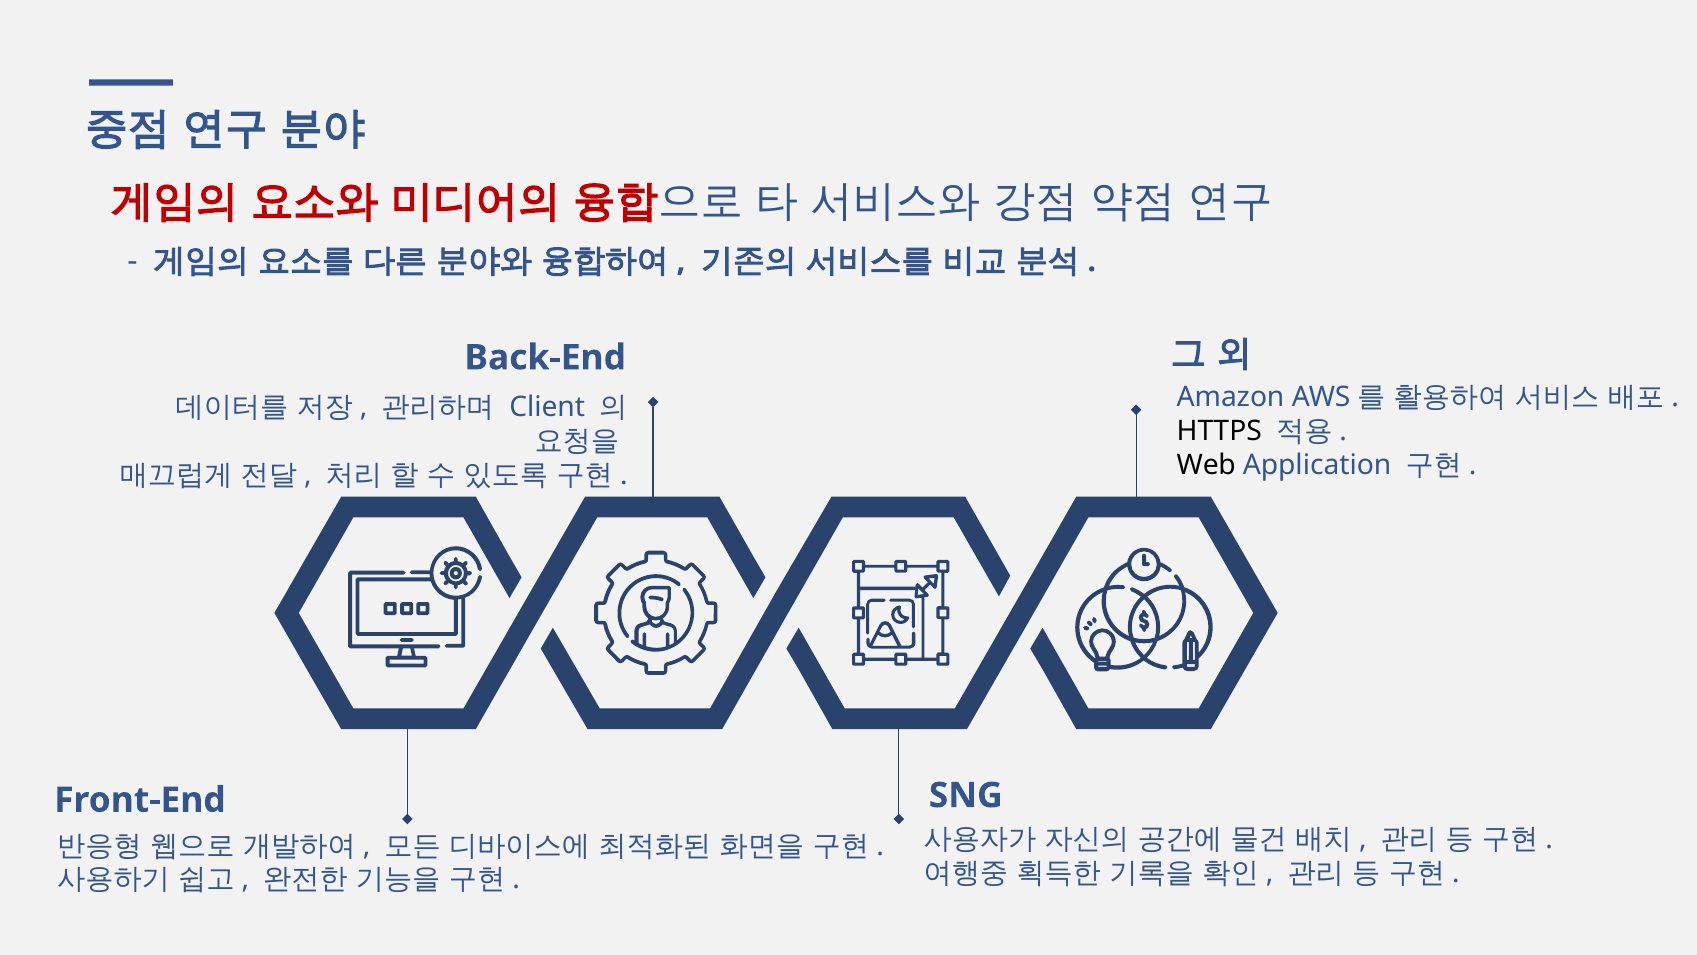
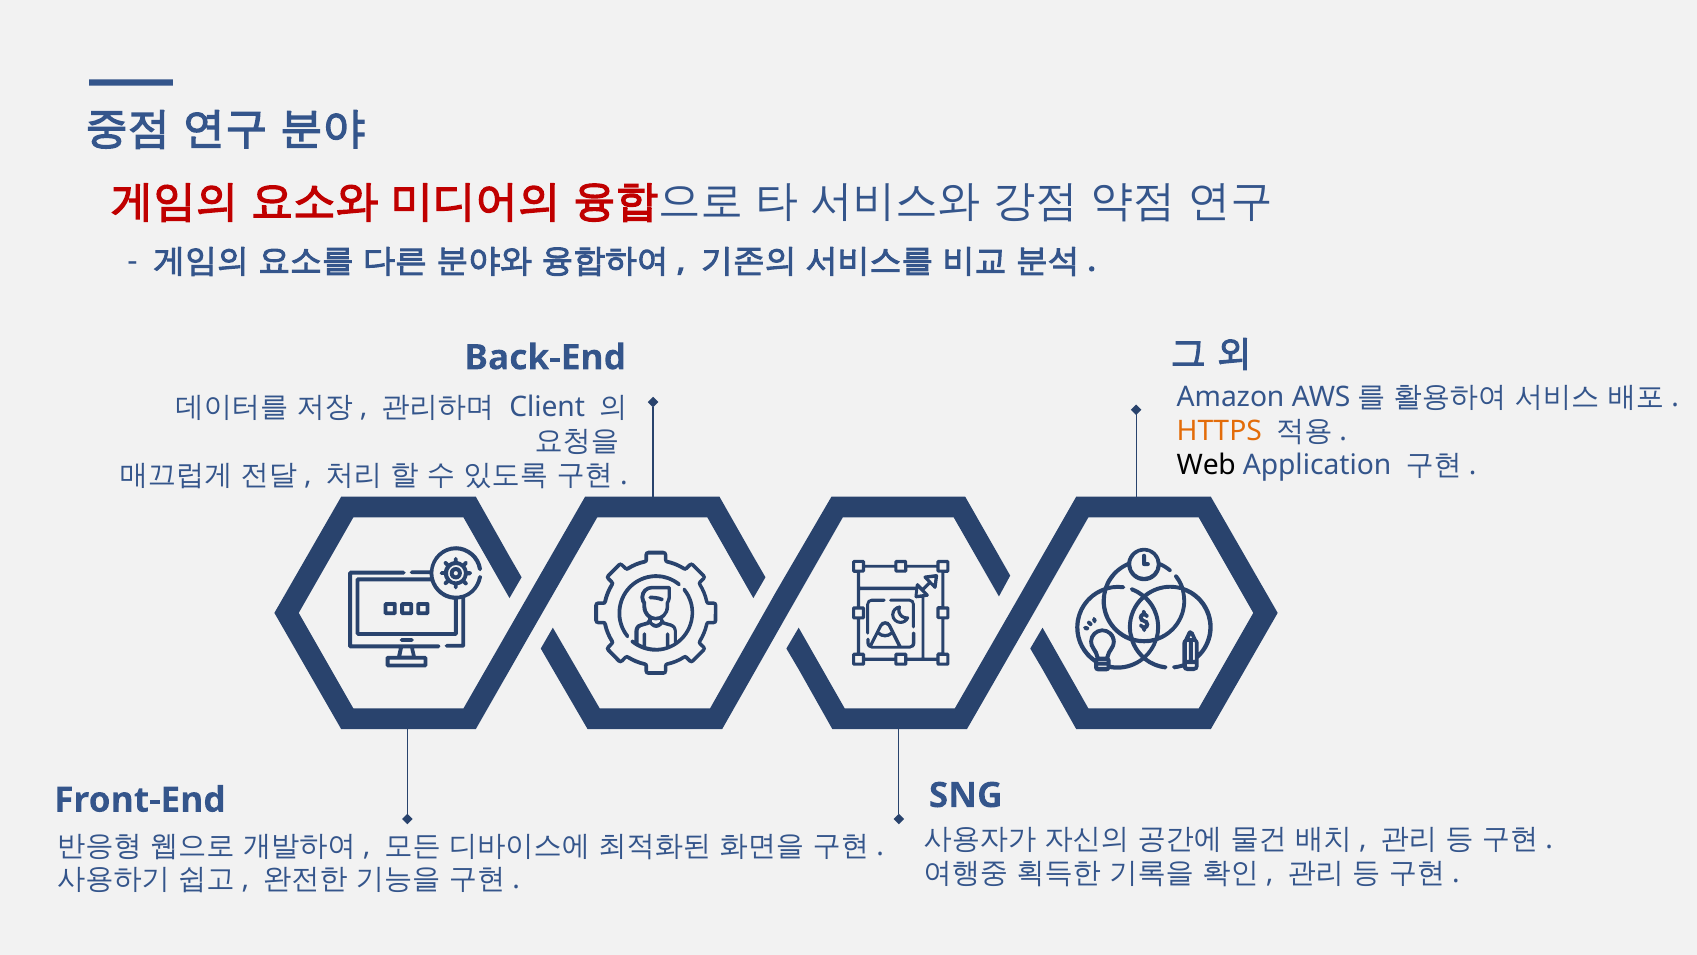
HTTPS colour: black -> orange
